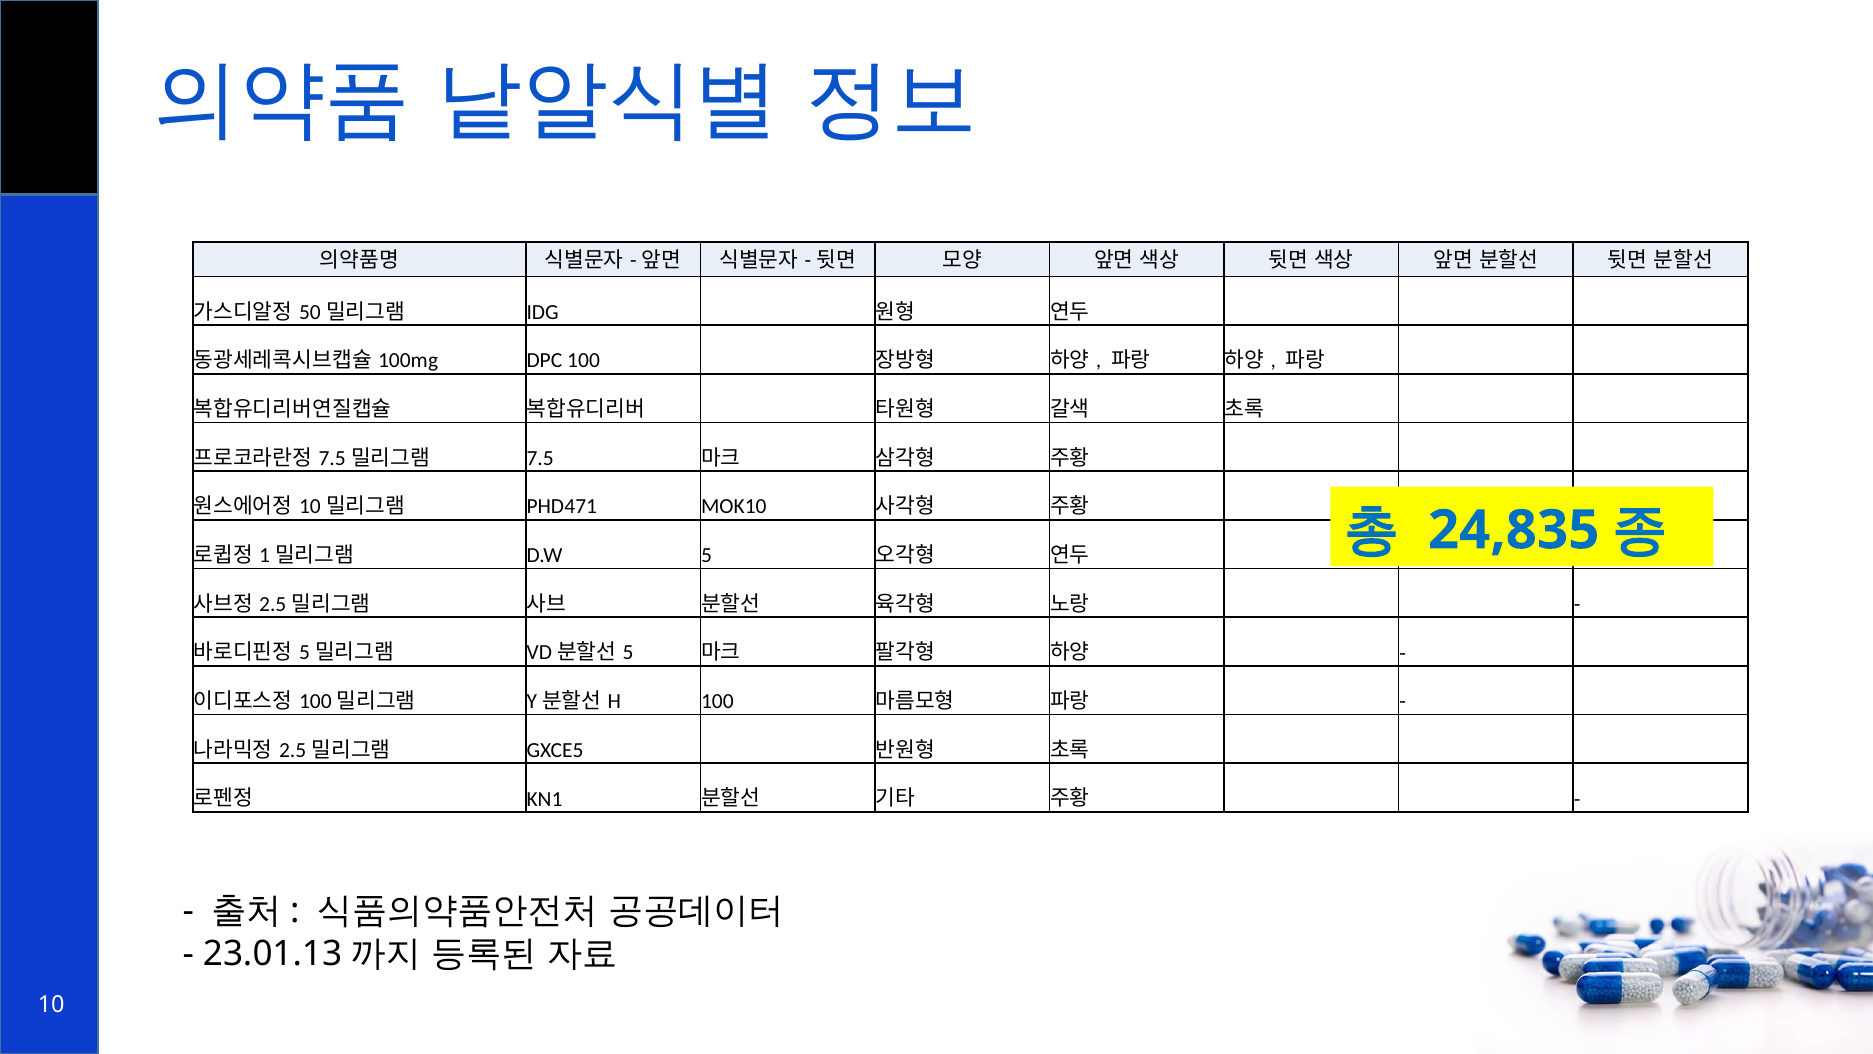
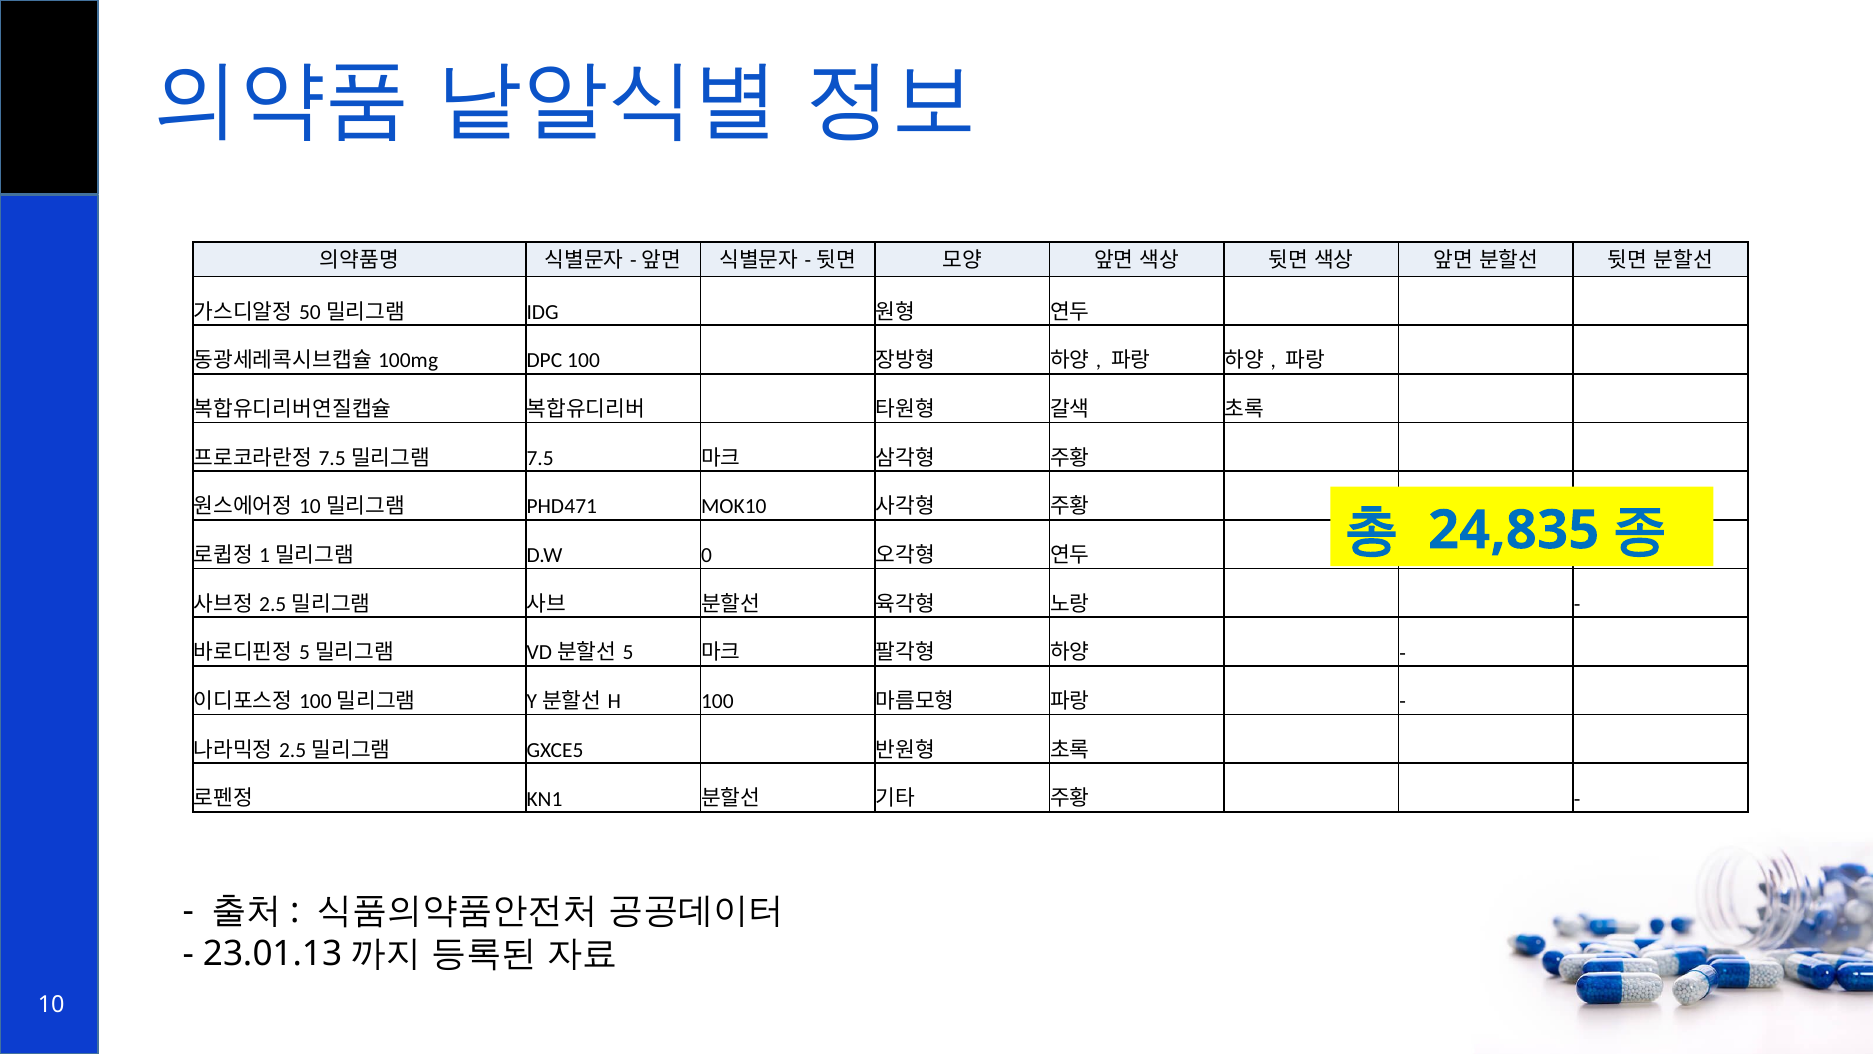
D.W 5: 5 -> 0
